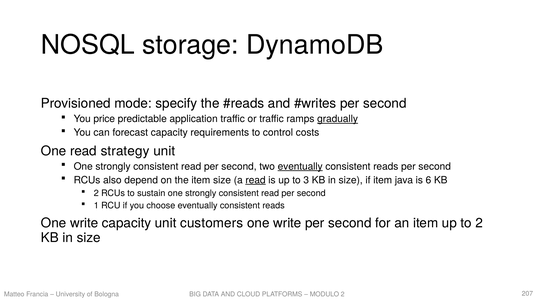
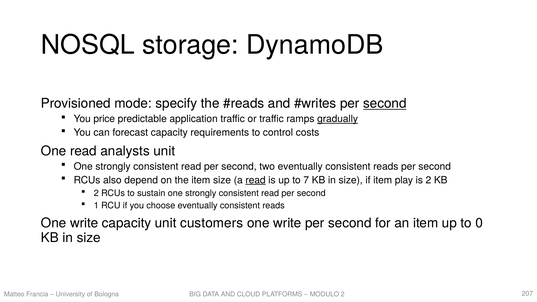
second at (385, 104) underline: none -> present
strategy: strategy -> analysts
eventually at (300, 166) underline: present -> none
3: 3 -> 7
java: java -> play
is 6: 6 -> 2
to 2: 2 -> 0
